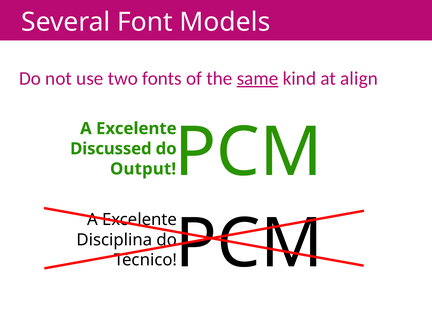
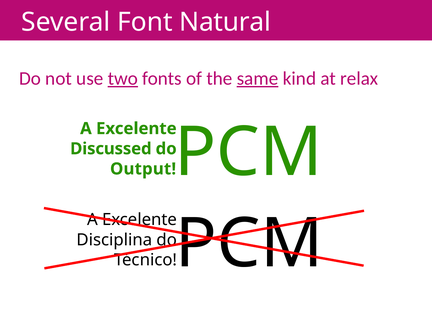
Models: Models -> Natural
two underline: none -> present
align: align -> relax
